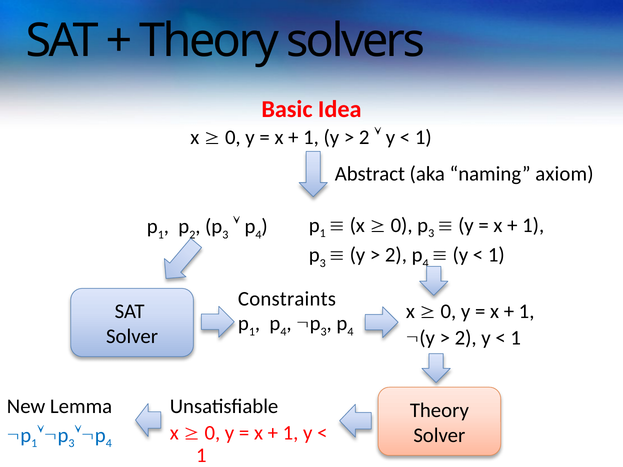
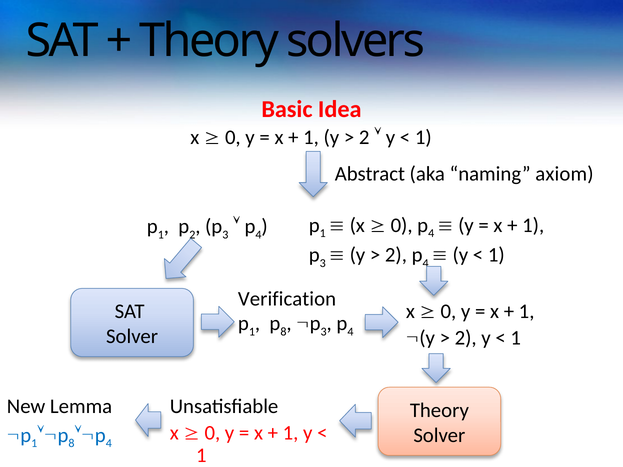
3 at (431, 234): 3 -> 4
Constraints: Constraints -> Verification
4 at (283, 332): 4 -> 8
3 at (72, 444): 3 -> 8
